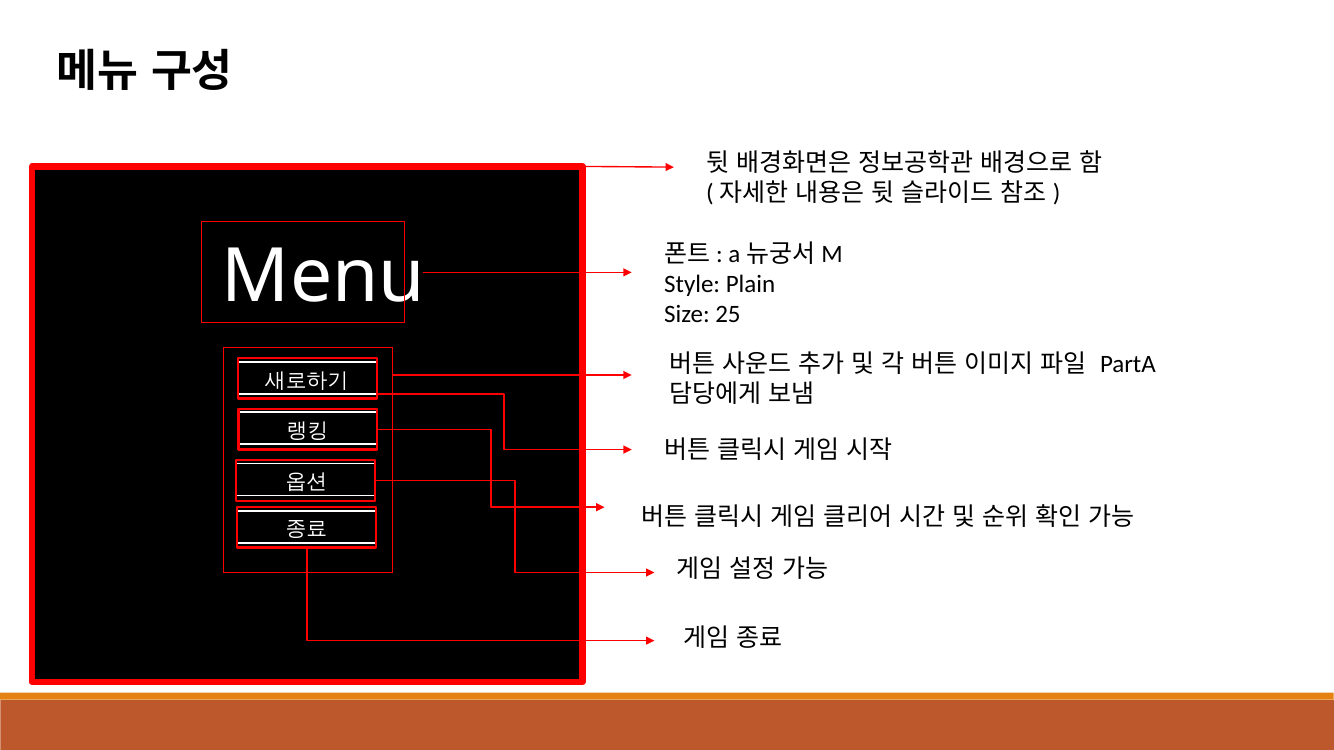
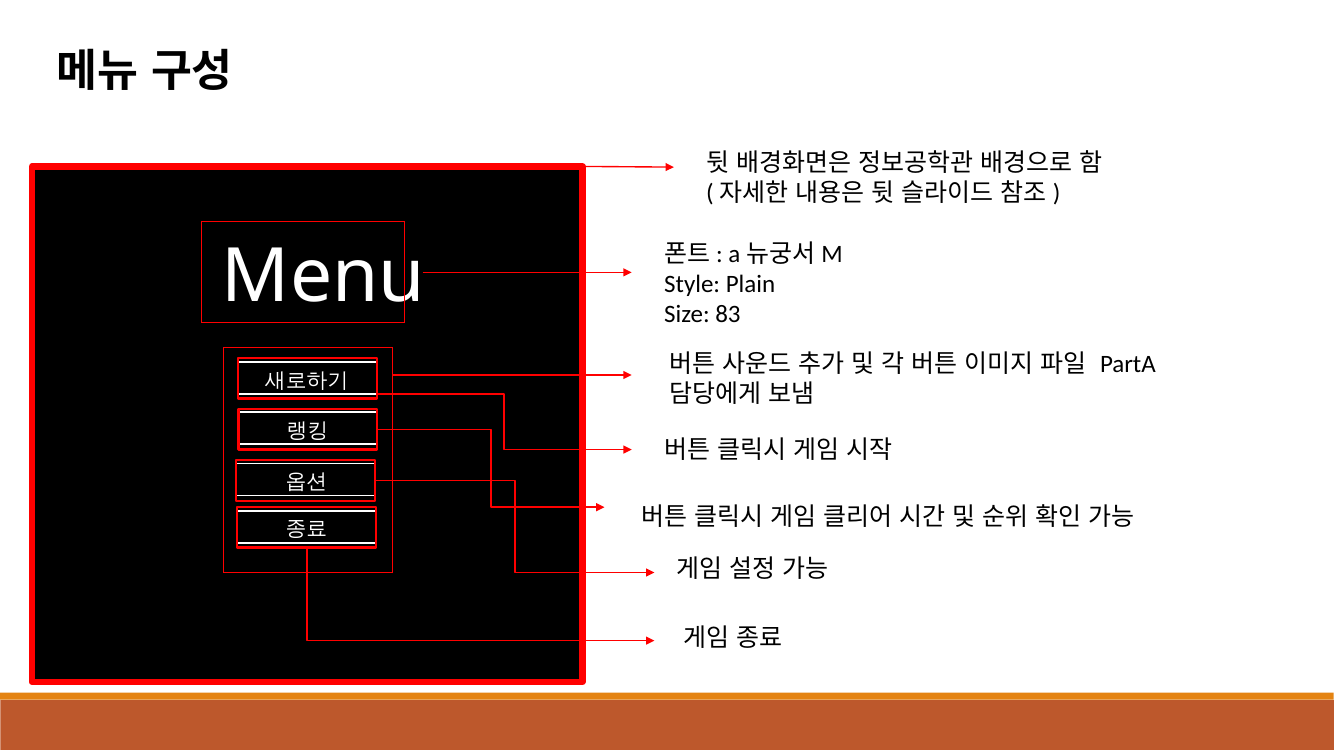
25: 25 -> 83
